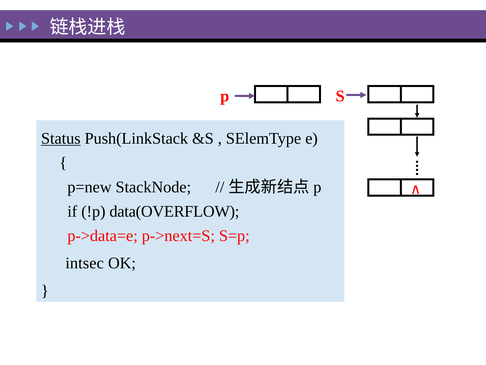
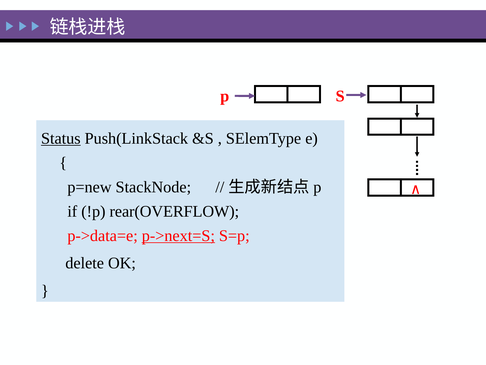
data(OVERFLOW: data(OVERFLOW -> rear(OVERFLOW
p->next=S underline: none -> present
intsec: intsec -> delete
